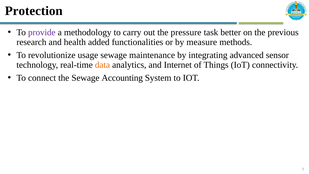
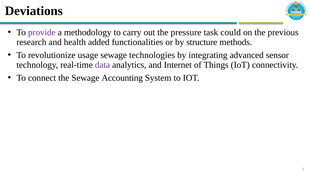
Protection: Protection -> Deviations
better: better -> could
measure: measure -> structure
maintenance: maintenance -> technologies
data colour: orange -> purple
